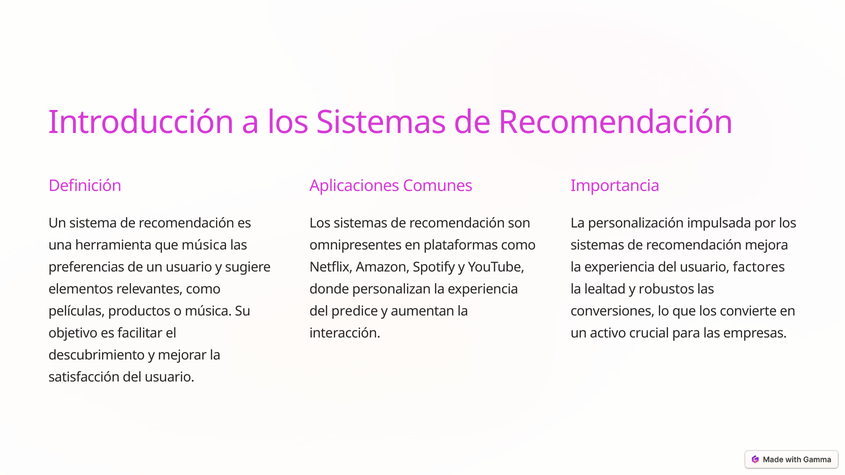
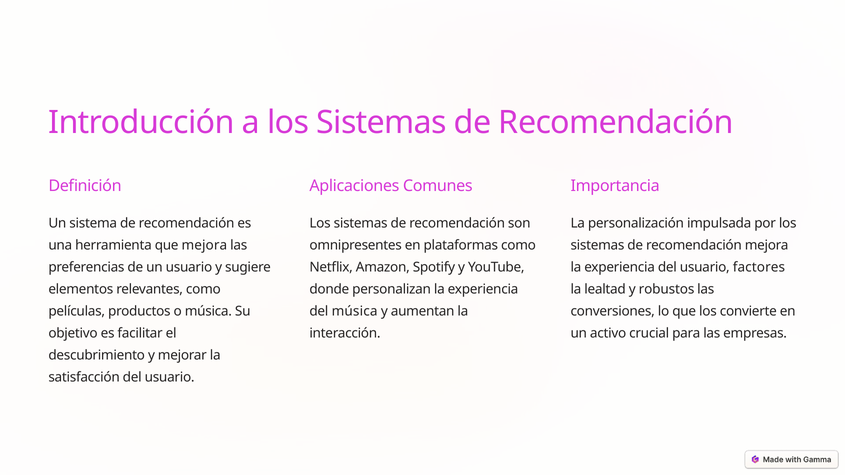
que música: música -> mejora
del predice: predice -> música
